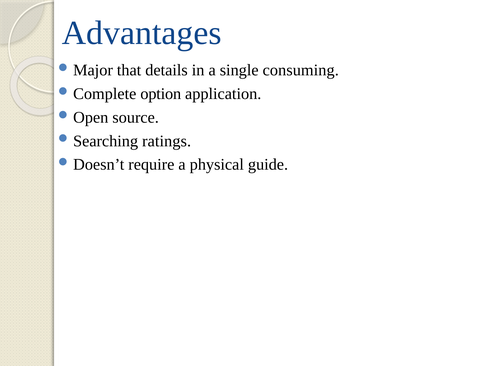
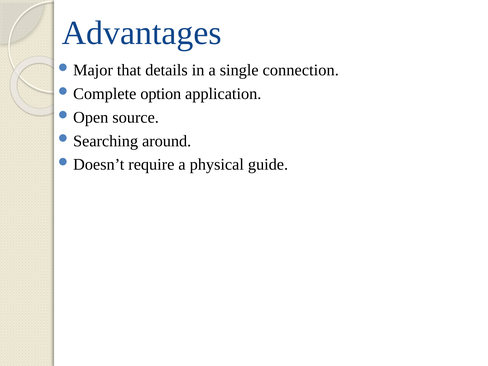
consuming: consuming -> connection
ratings: ratings -> around
